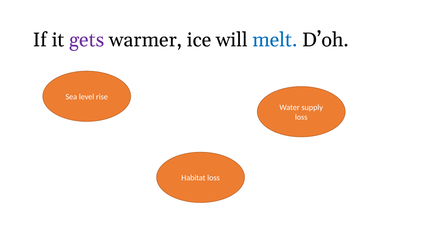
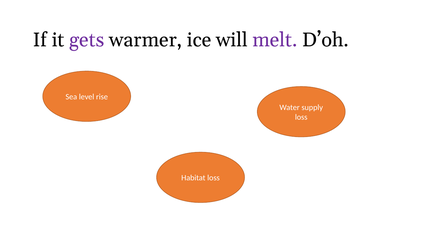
melt colour: blue -> purple
